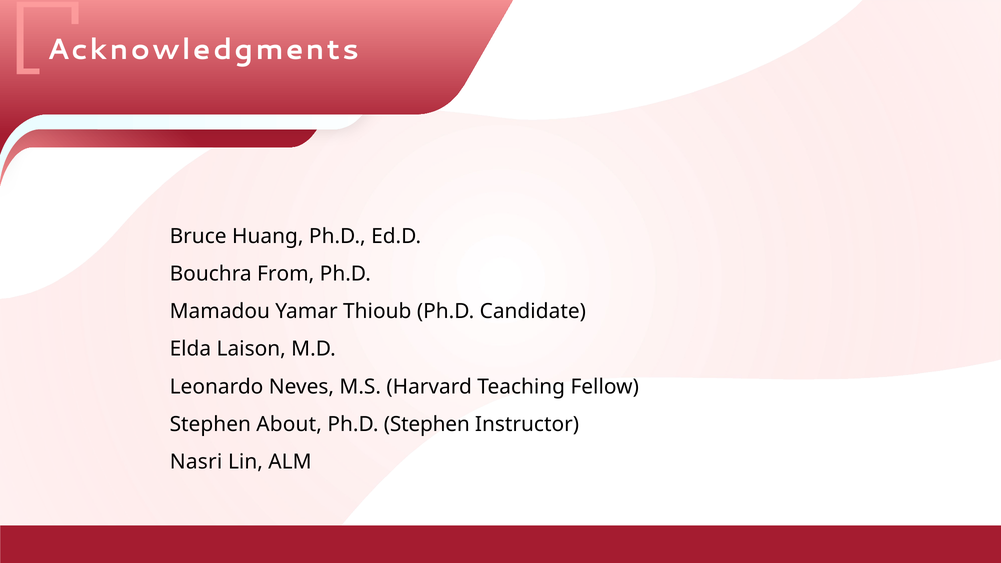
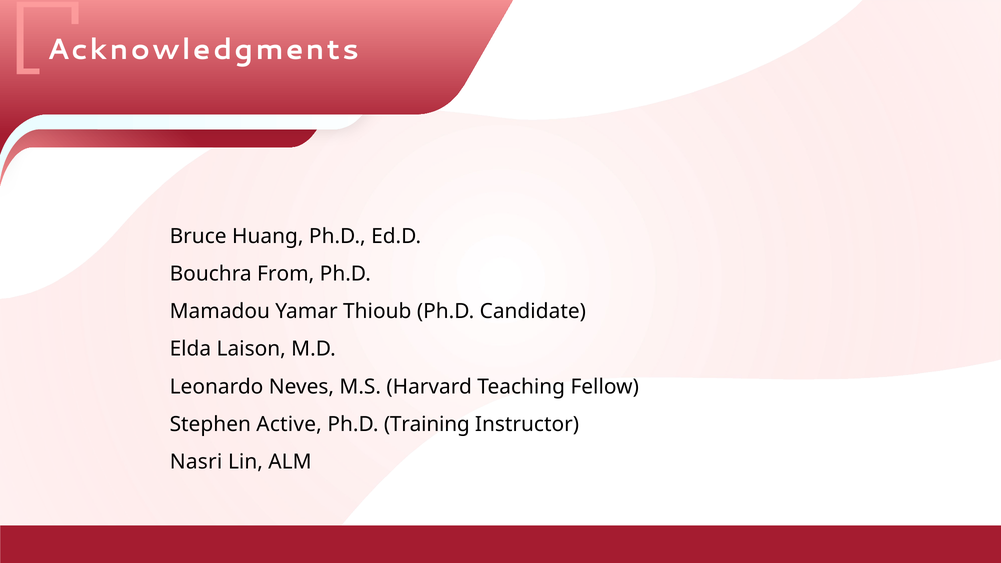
About: About -> Active
Ph.D Stephen: Stephen -> Training
